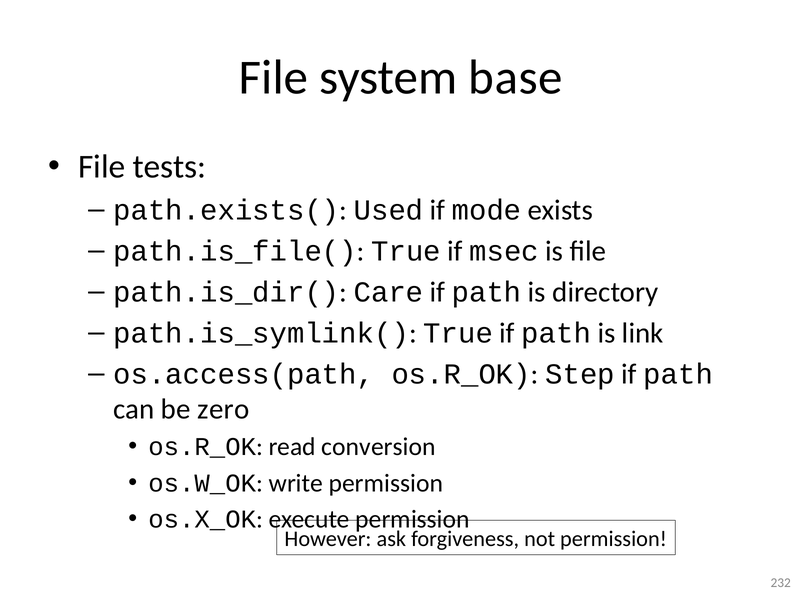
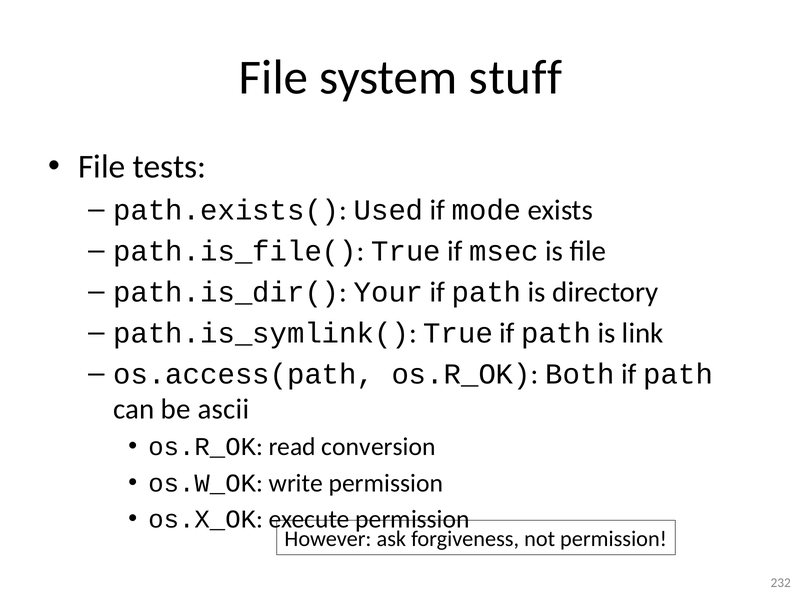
base: base -> stuff
Care: Care -> Your
Step: Step -> Both
zero: zero -> ascii
